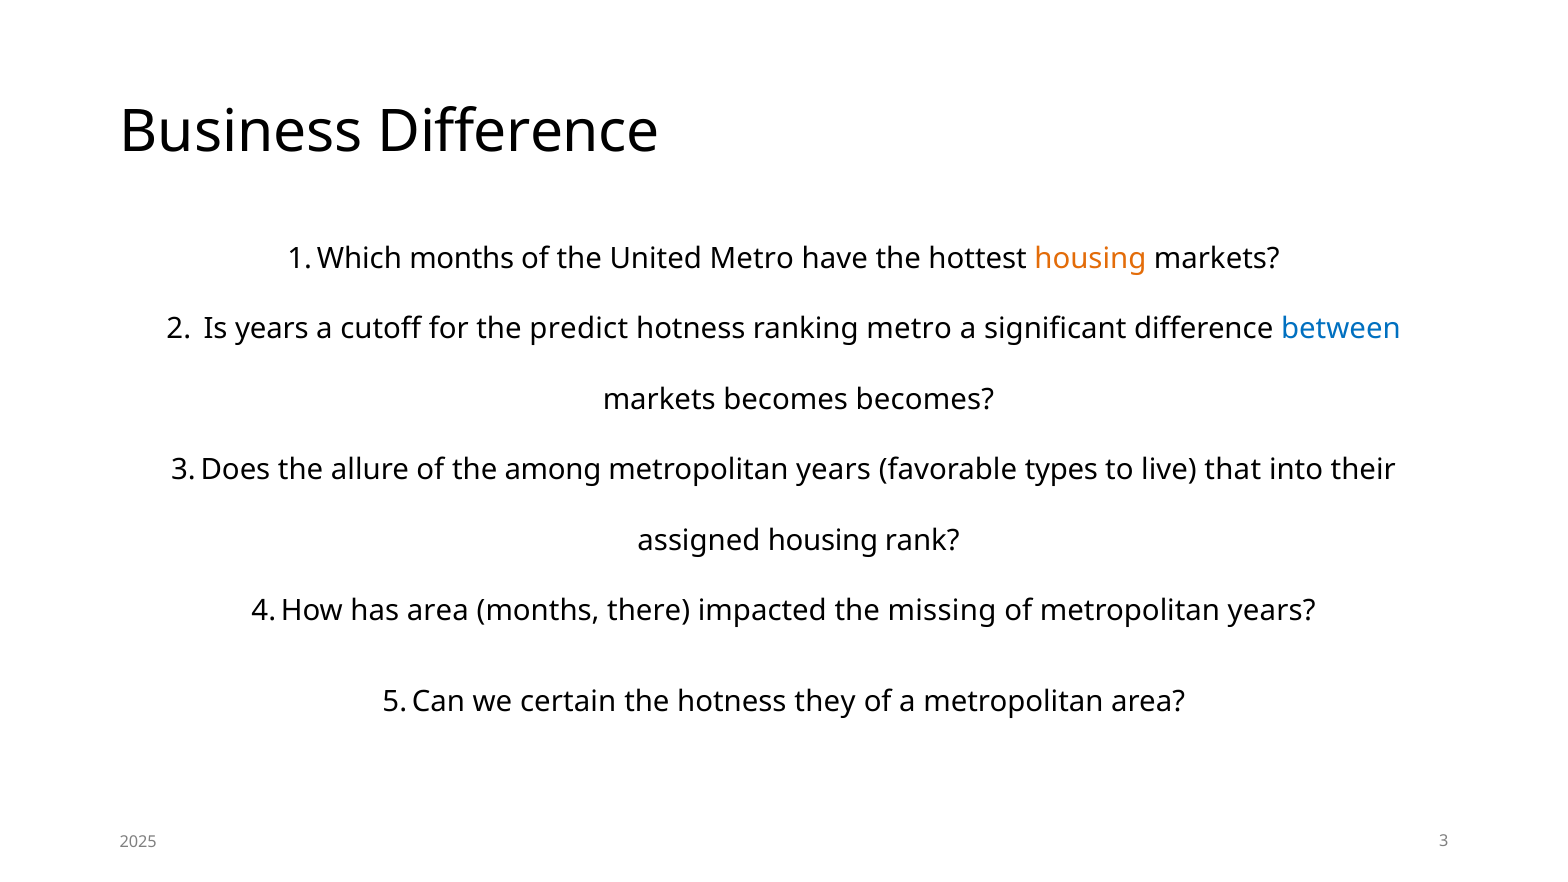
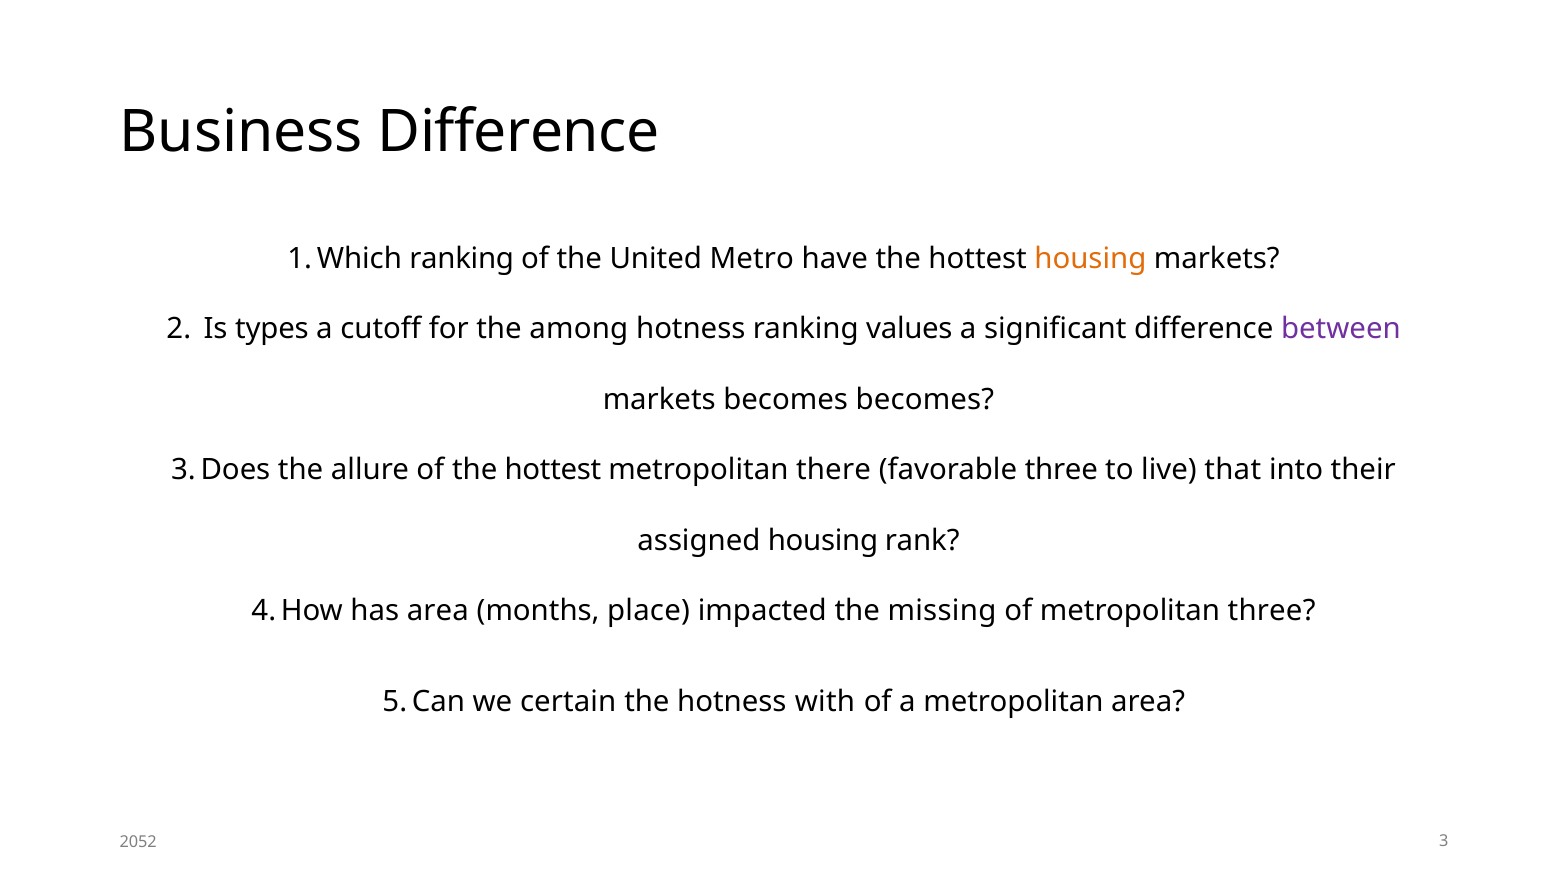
months at (462, 258): months -> ranking
Is years: years -> types
predict: predict -> among
ranking metro: metro -> values
between colour: blue -> purple
of the among: among -> hottest
years at (834, 470): years -> there
favorable types: types -> three
there: there -> place
of metropolitan years: years -> three
they: they -> with
2025: 2025 -> 2052
